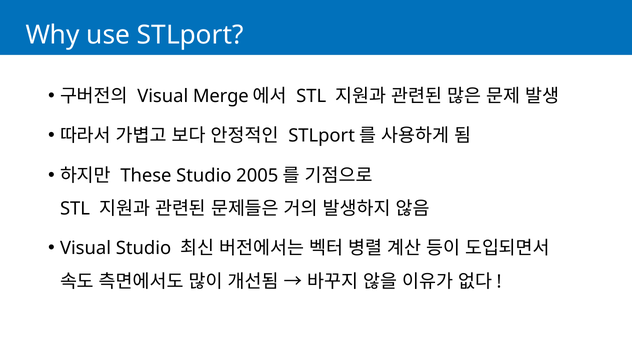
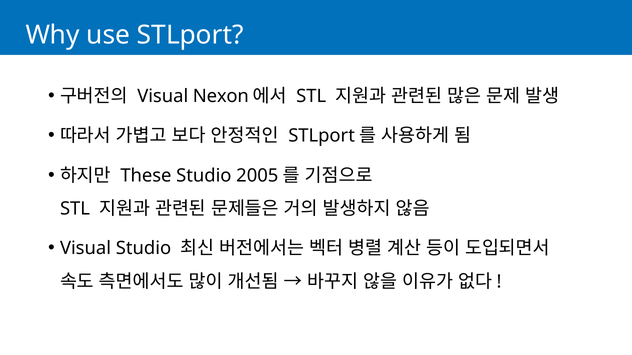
Merge: Merge -> Nexon
